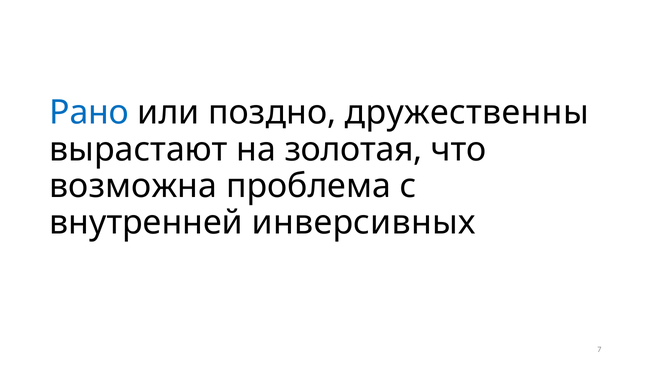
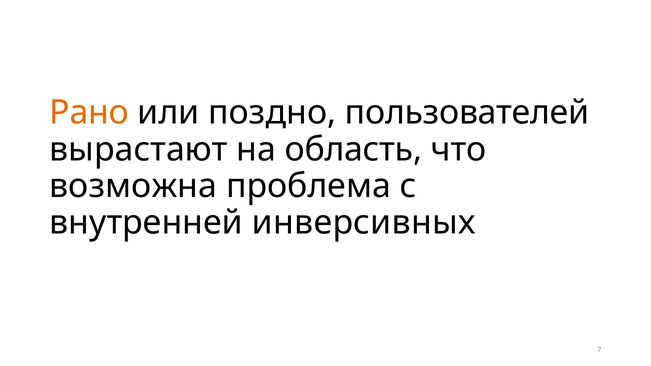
Рано colour: blue -> orange
дружественны: дружественны -> пользователей
золотая: золотая -> область
